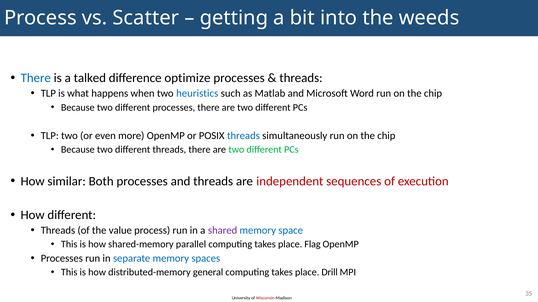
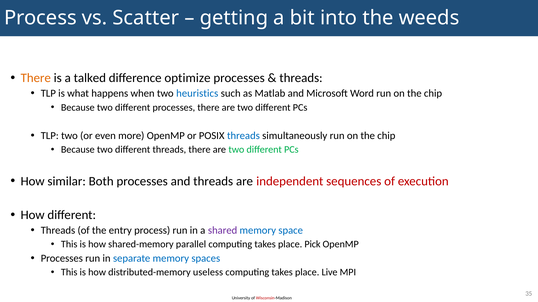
There at (36, 78) colour: blue -> orange
value: value -> entry
Flag: Flag -> Pick
general: general -> useless
Drill: Drill -> Live
